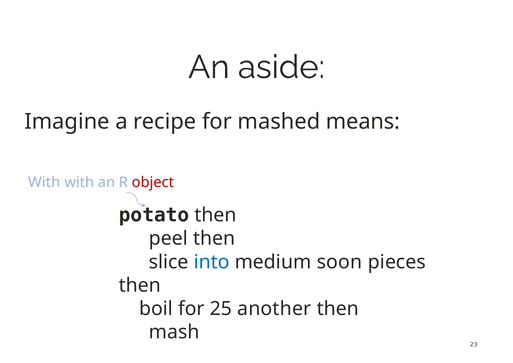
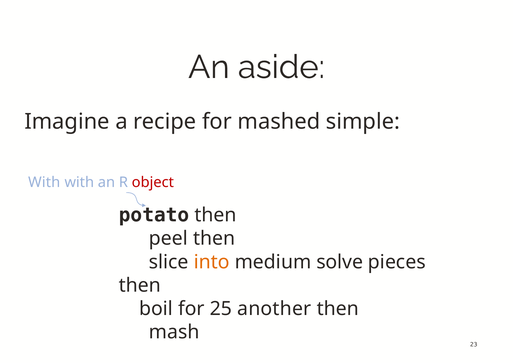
means: means -> simple
into colour: blue -> orange
soon: soon -> solve
